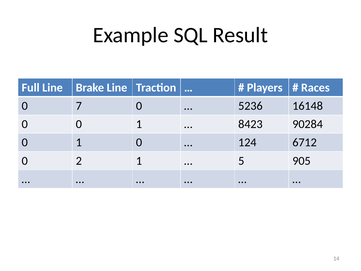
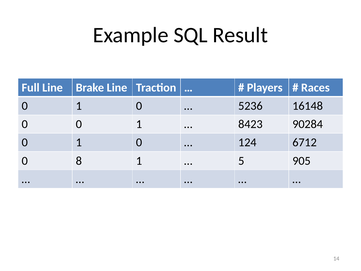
7 at (79, 106): 7 -> 1
2: 2 -> 8
